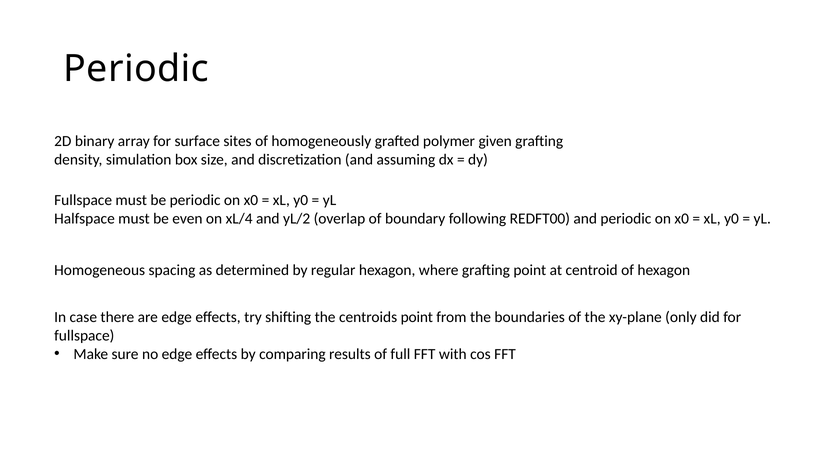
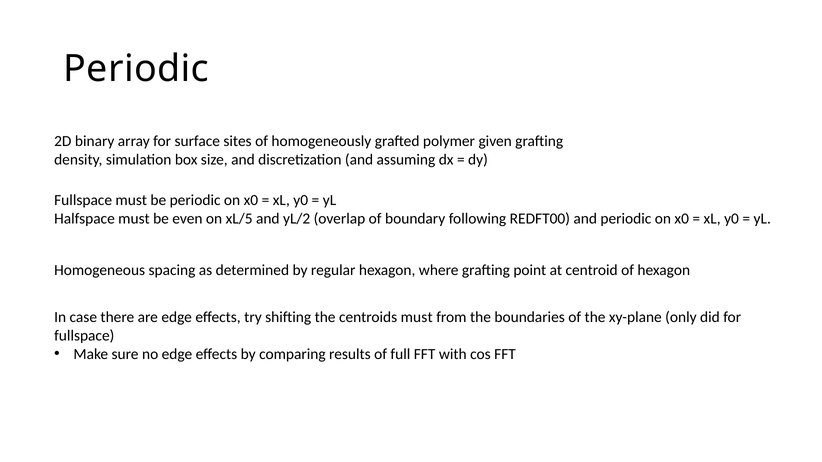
xL/4: xL/4 -> xL/5
centroids point: point -> must
